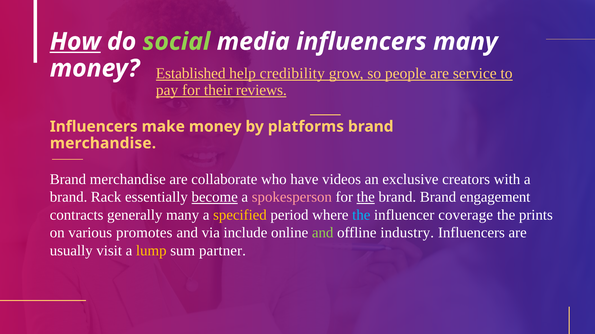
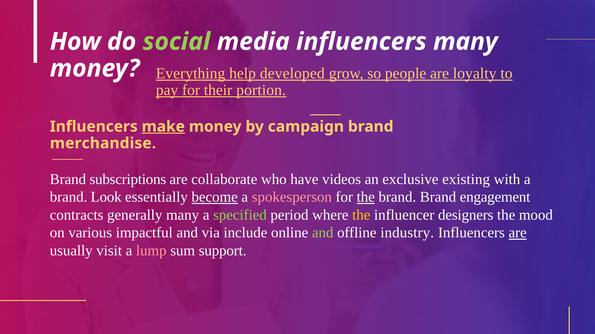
How underline: present -> none
Established: Established -> Everything
credibility: credibility -> developed
service: service -> loyalty
reviews: reviews -> portion
make underline: none -> present
platforms: platforms -> campaign
merchandise at (128, 180): merchandise -> subscriptions
creators: creators -> existing
Rack: Rack -> Look
specified colour: yellow -> light green
the at (361, 215) colour: light blue -> yellow
coverage: coverage -> designers
prints: prints -> mood
promotes: promotes -> impactful
are at (518, 233) underline: none -> present
lump colour: yellow -> pink
partner: partner -> support
